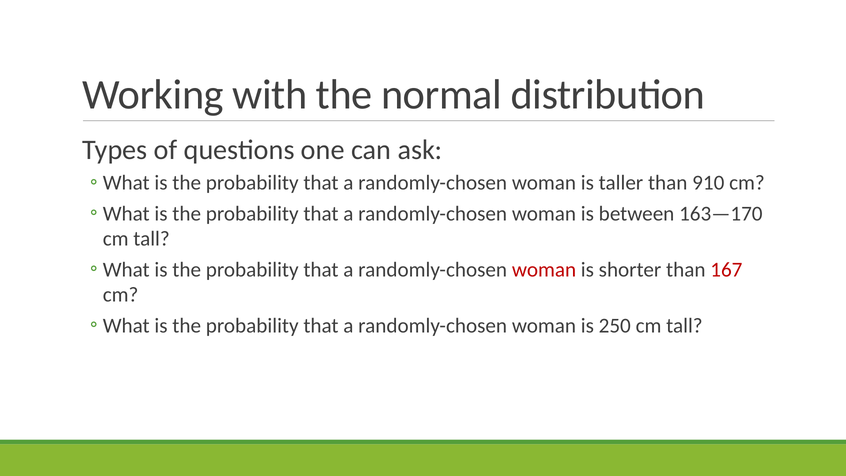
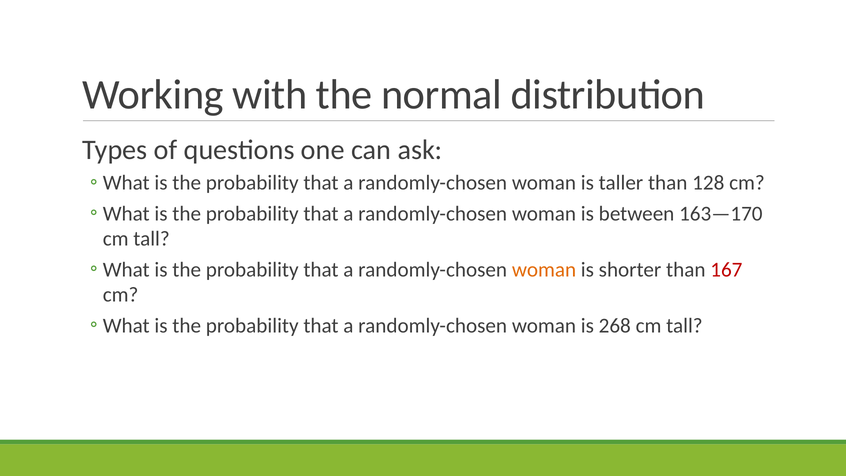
910: 910 -> 128
woman at (544, 270) colour: red -> orange
250: 250 -> 268
